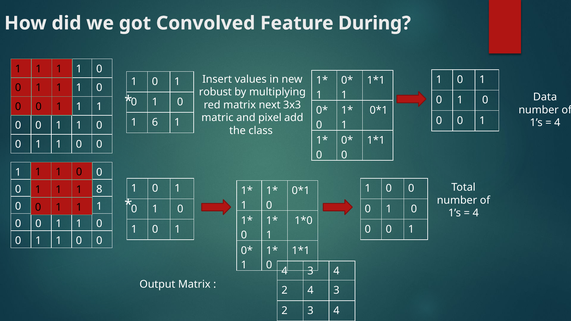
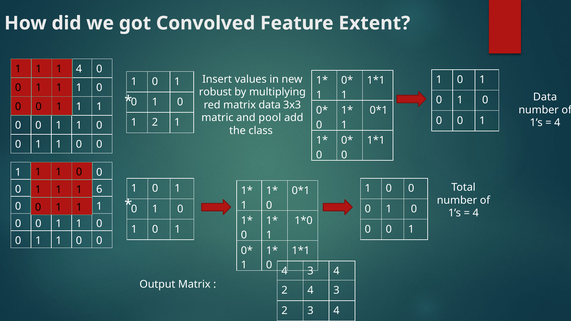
During: During -> Extent
1 at (79, 69): 1 -> 4
matrix next: next -> data
pixel: pixel -> pool
1 6: 6 -> 2
8: 8 -> 6
